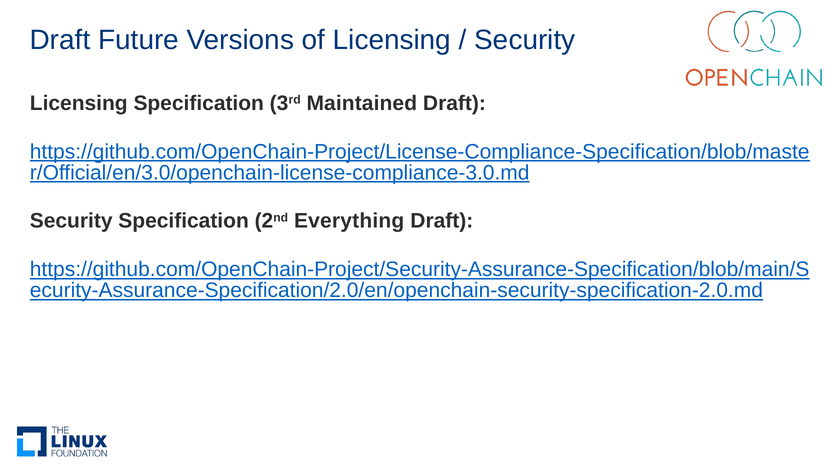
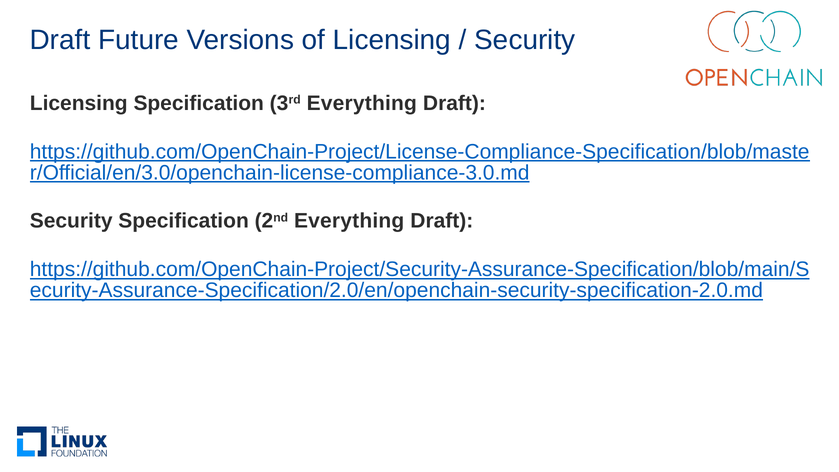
3rd Maintained: Maintained -> Everything
